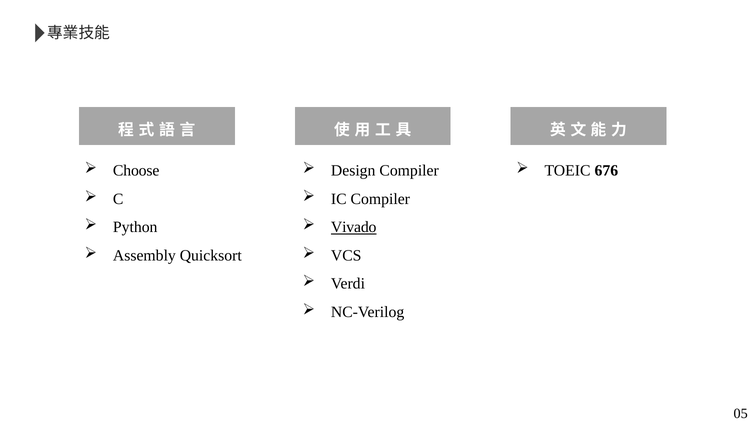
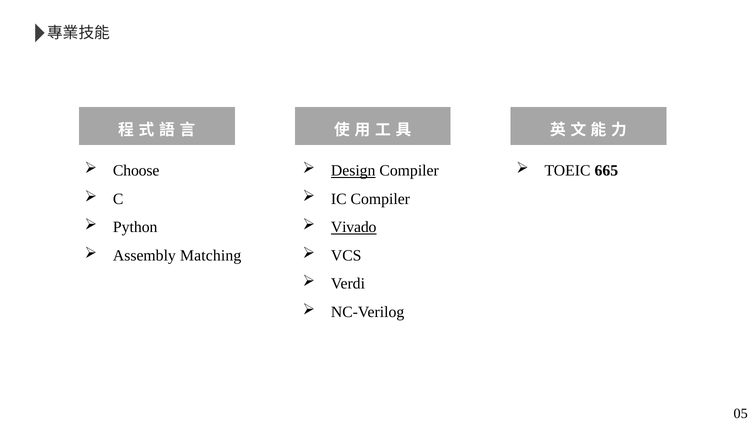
Design underline: none -> present
676: 676 -> 665
Quicksort: Quicksort -> Matching
